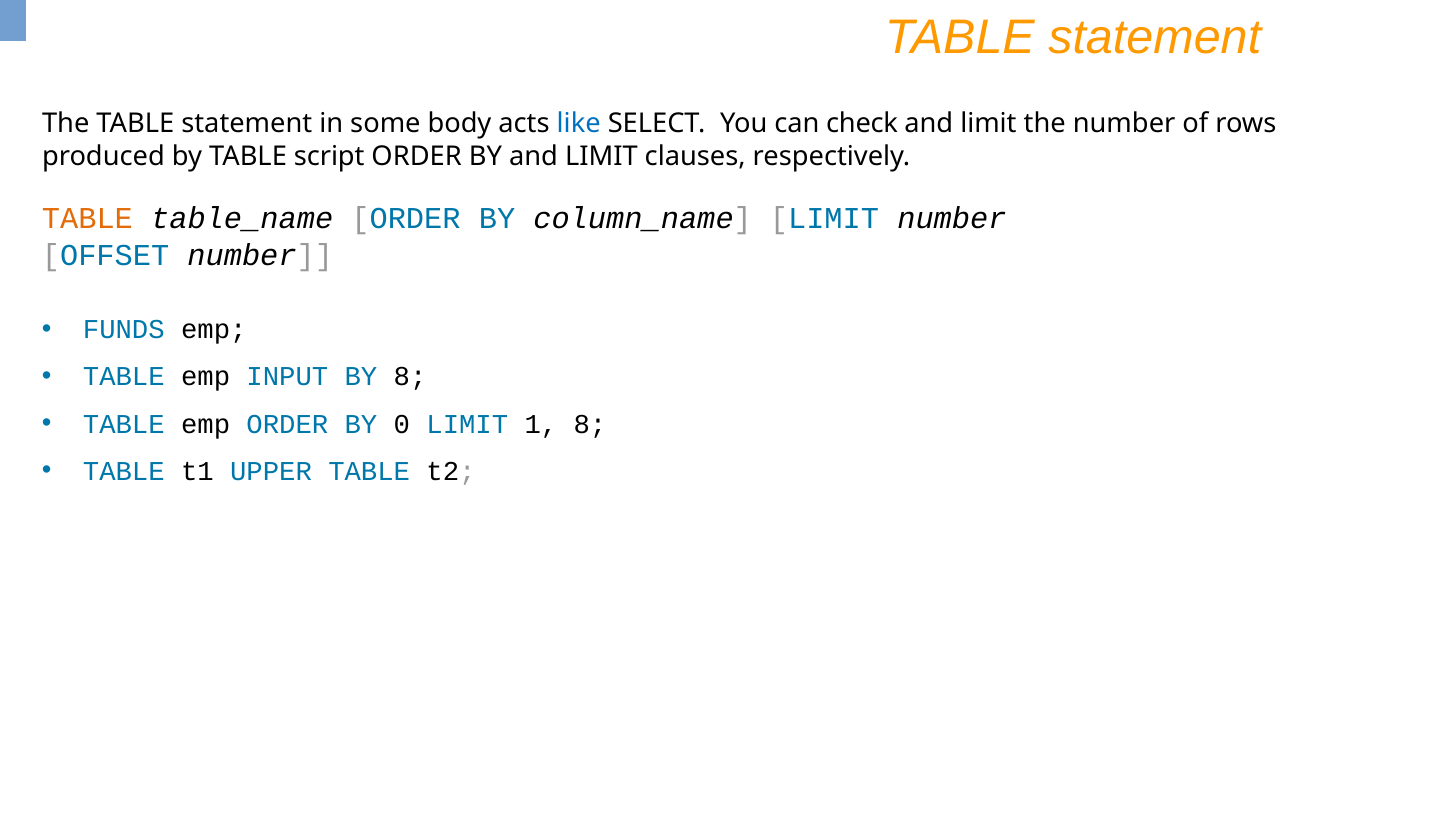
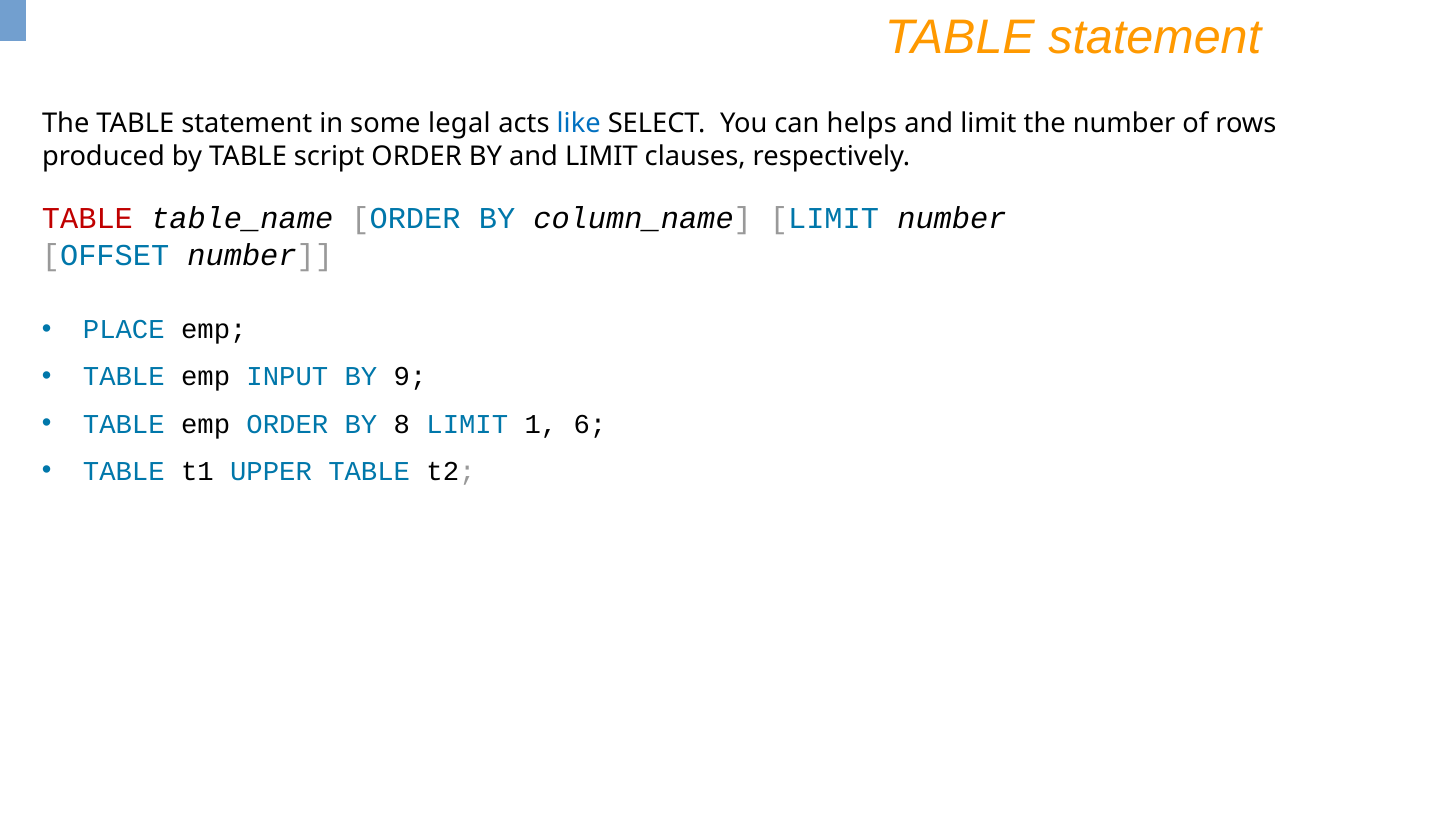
body: body -> legal
check: check -> helps
TABLE at (87, 219) colour: orange -> red
FUNDS: FUNDS -> PLACE
BY 8: 8 -> 9
0: 0 -> 8
1 8: 8 -> 6
